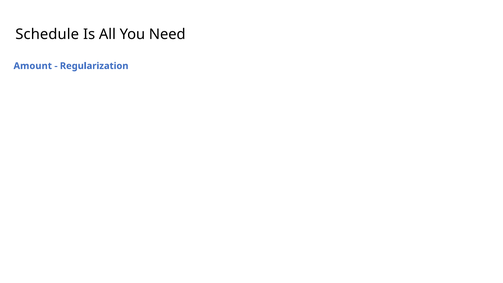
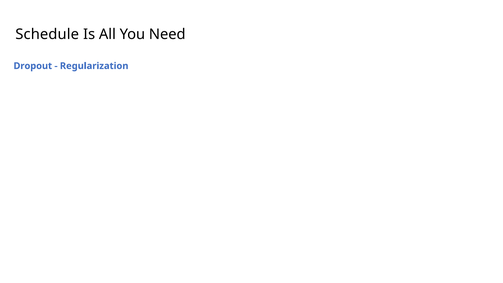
Amount: Amount -> Dropout
